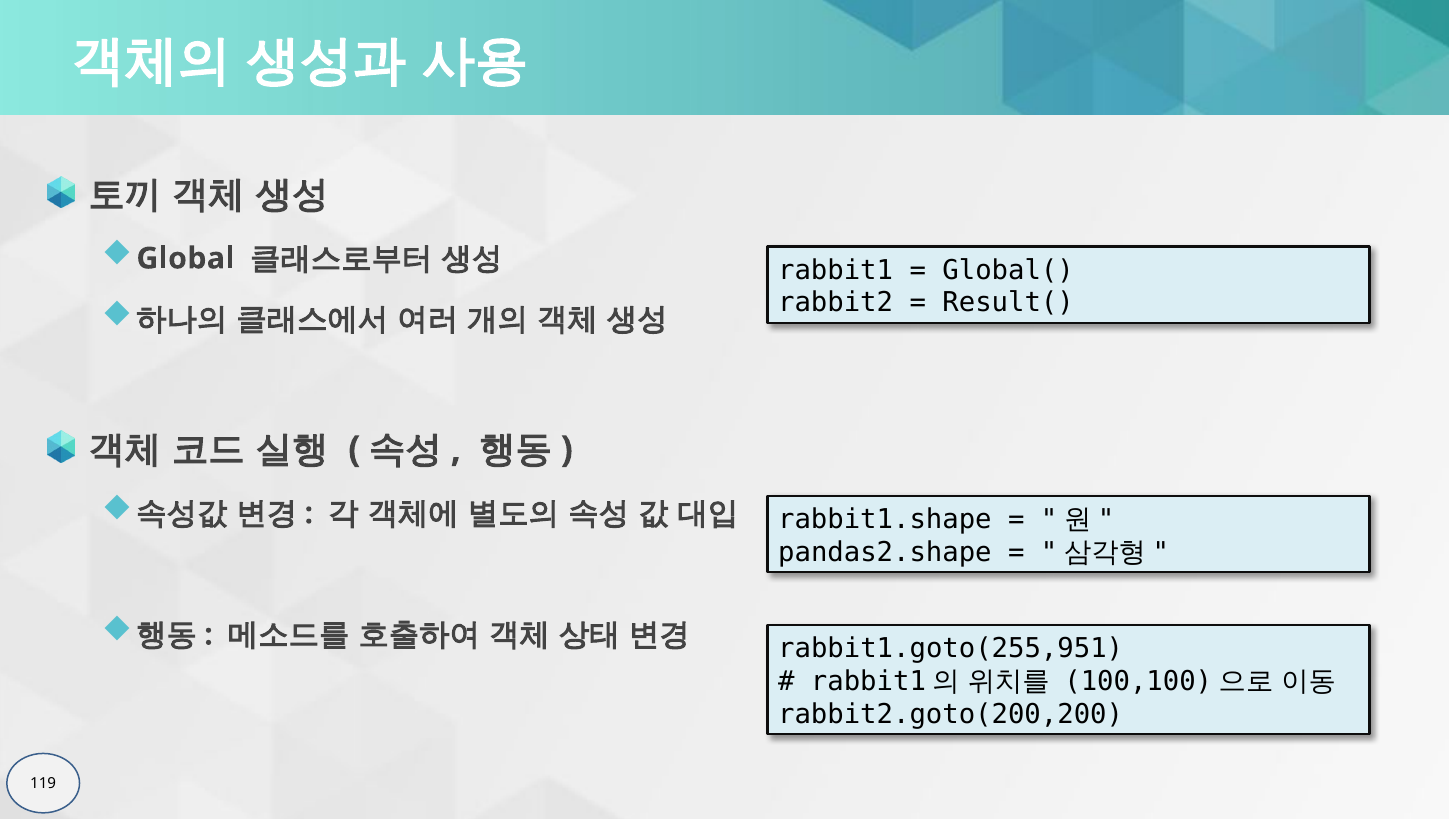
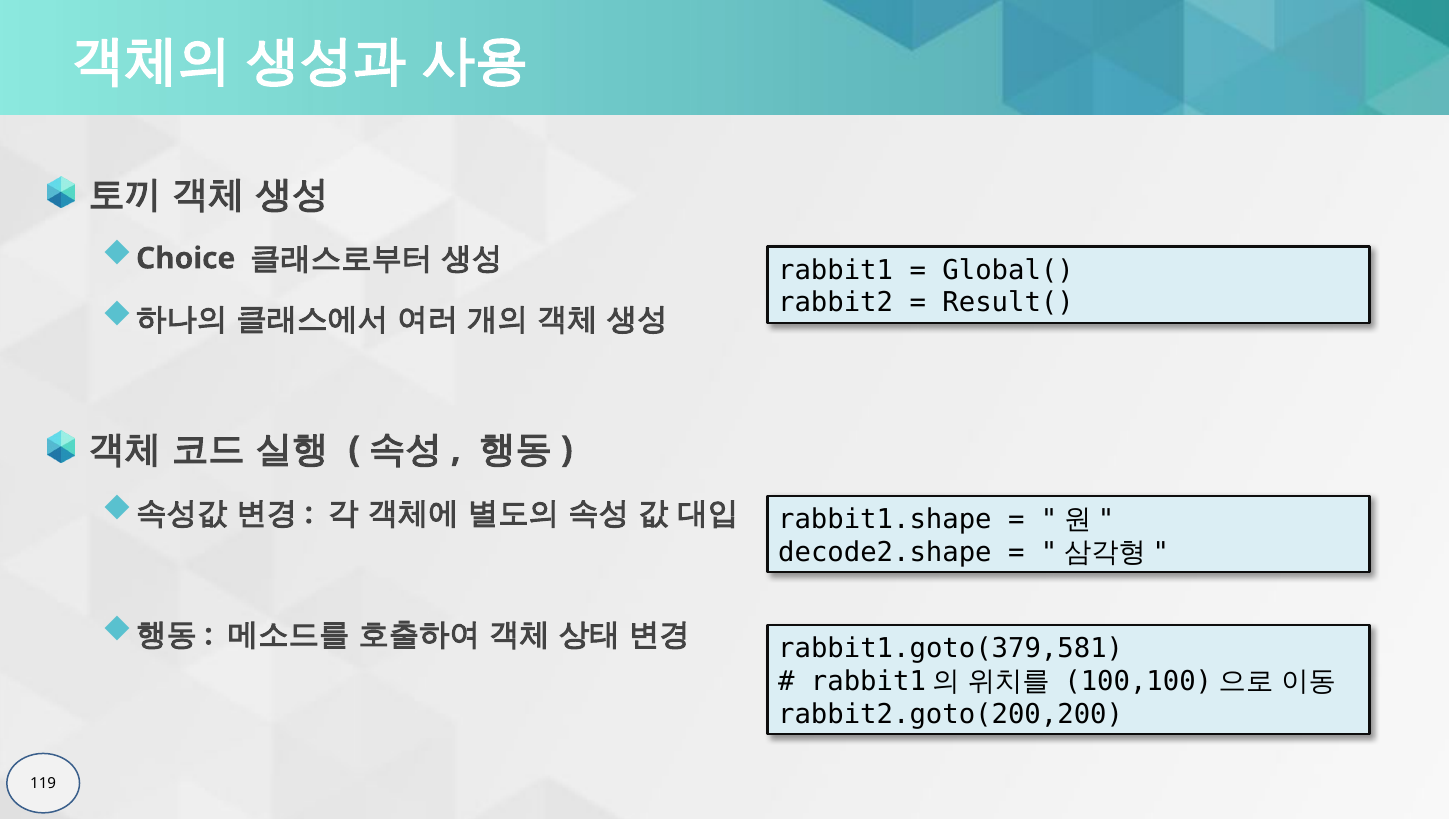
Global: Global -> Choice
pandas2.shape: pandas2.shape -> decode2.shape
rabbit1.goto(255,951: rabbit1.goto(255,951 -> rabbit1.goto(379,581
